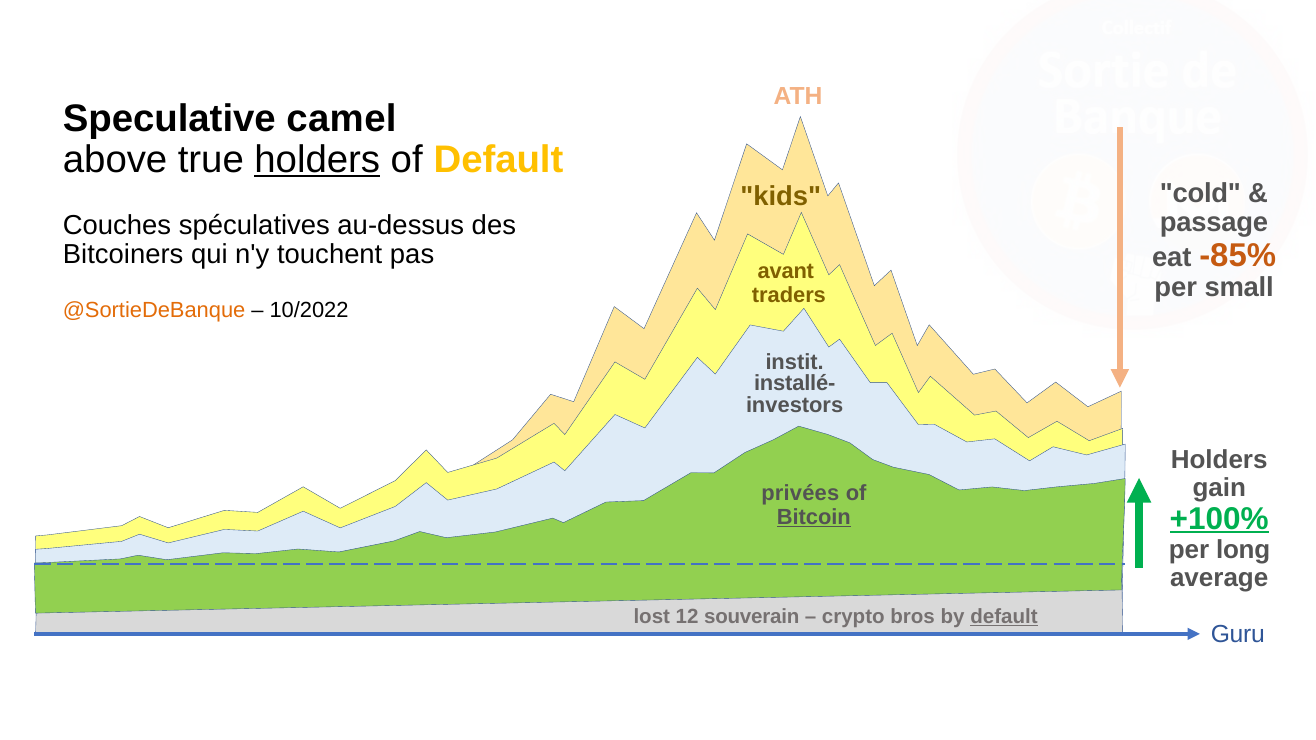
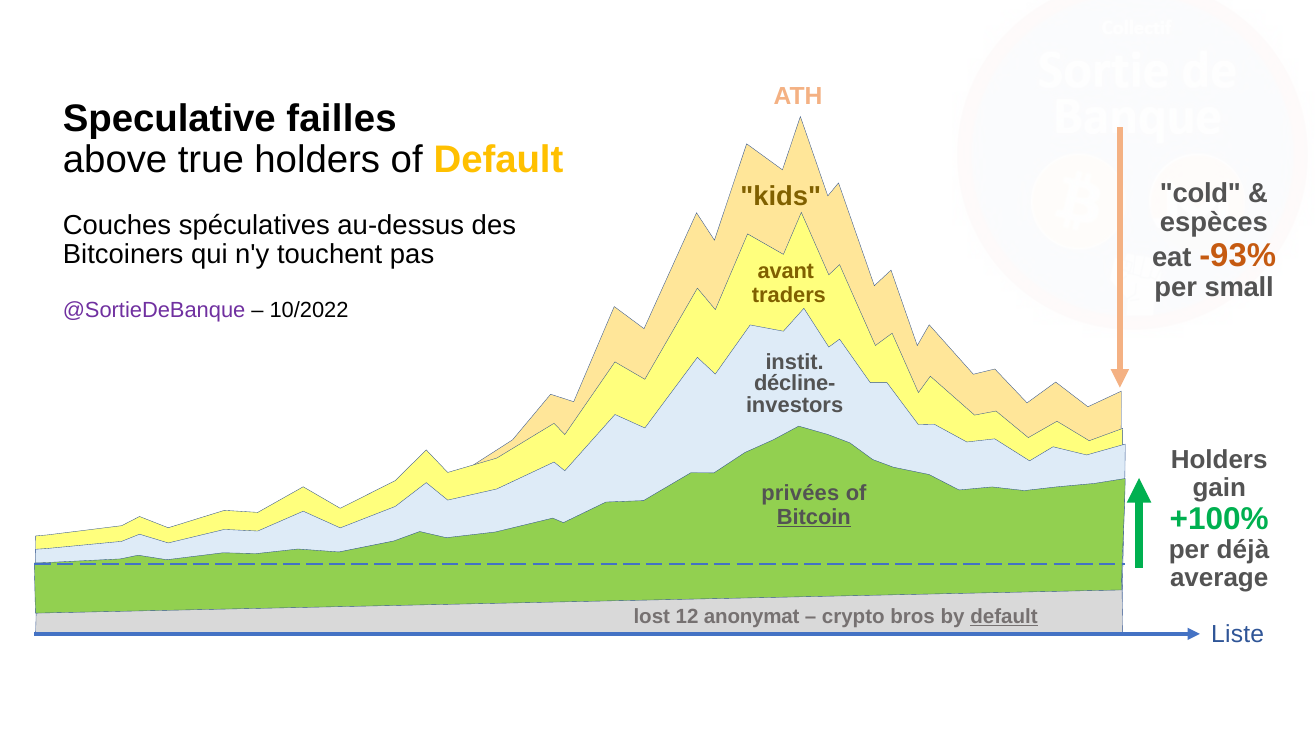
camel: camel -> failles
holders at (317, 160) underline: present -> none
passage: passage -> espèces
-85%: -85% -> -93%
@SortieDeBanque colour: orange -> purple
installé-: installé- -> décline-
+100% underline: present -> none
long: long -> déjà
souverain: souverain -> anonymat
Guru: Guru -> Liste
